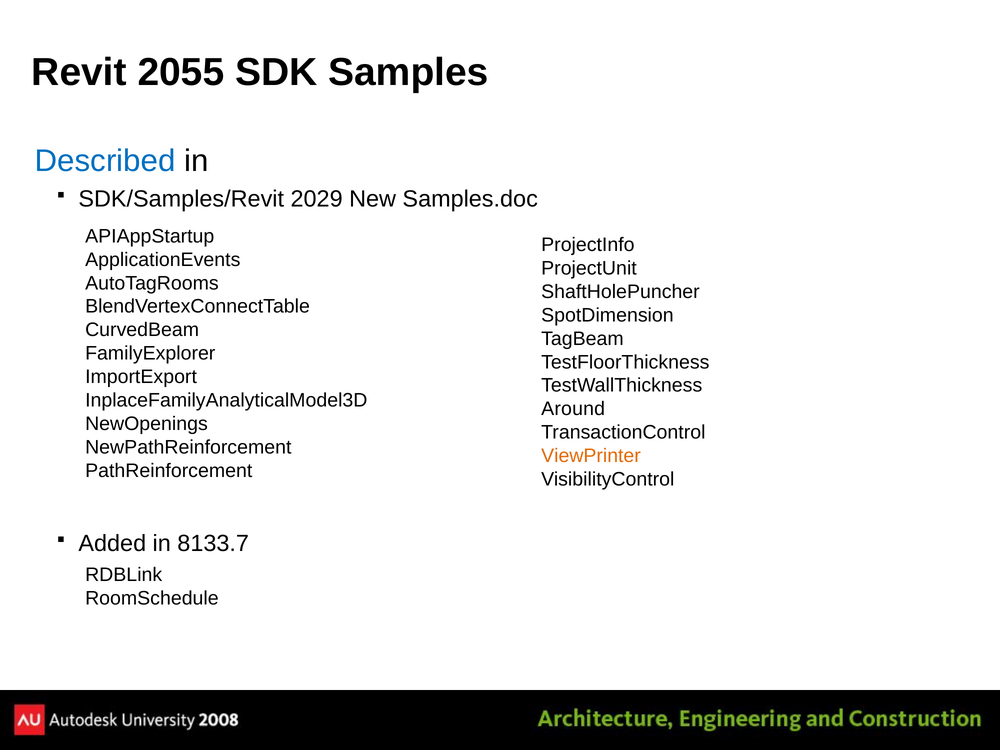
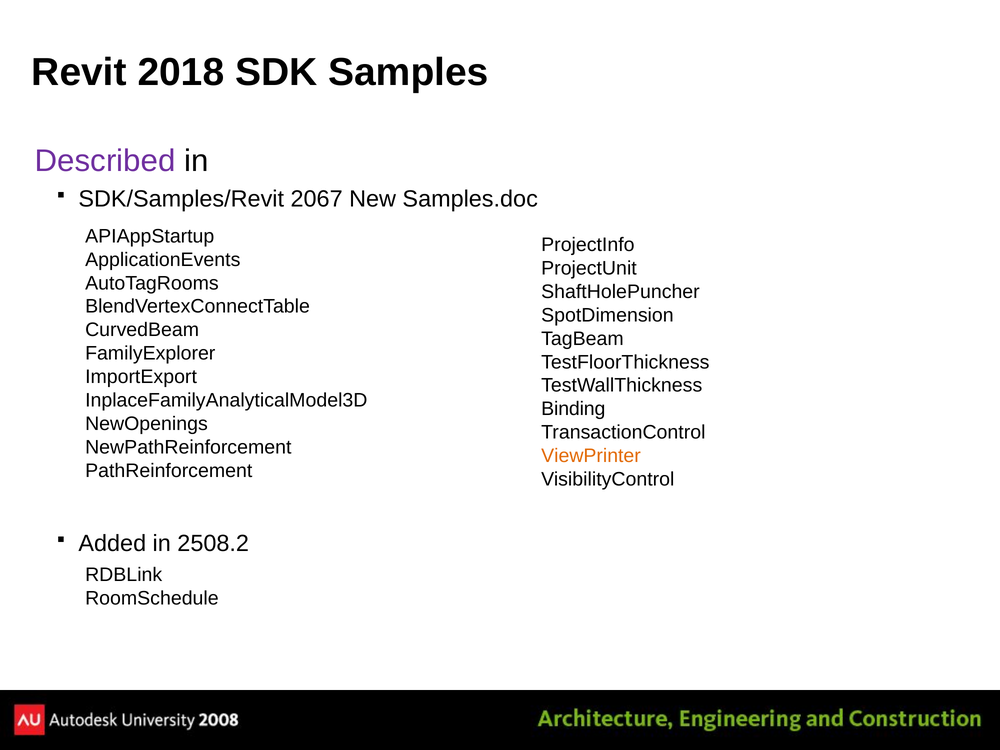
2055: 2055 -> 2018
Described colour: blue -> purple
2029: 2029 -> 2067
Around: Around -> Binding
8133.7: 8133.7 -> 2508.2
